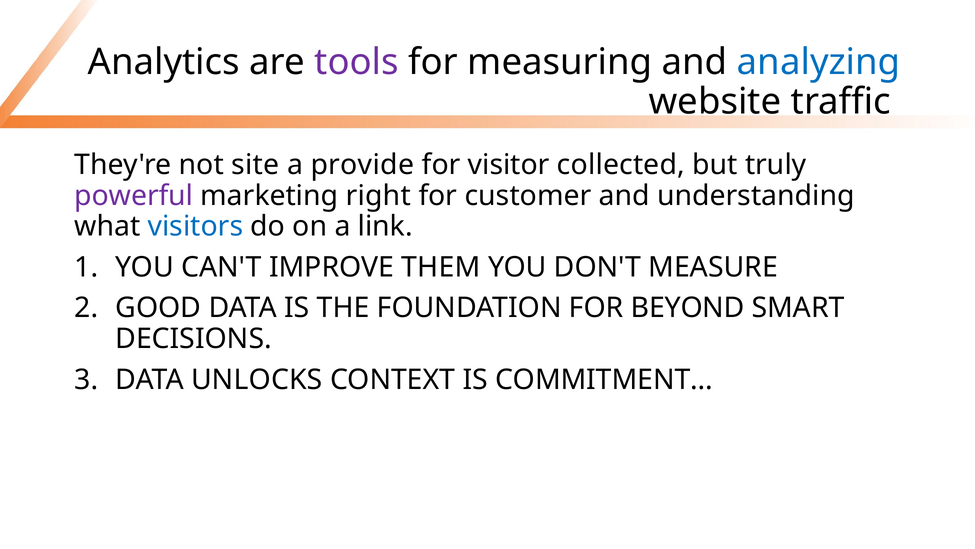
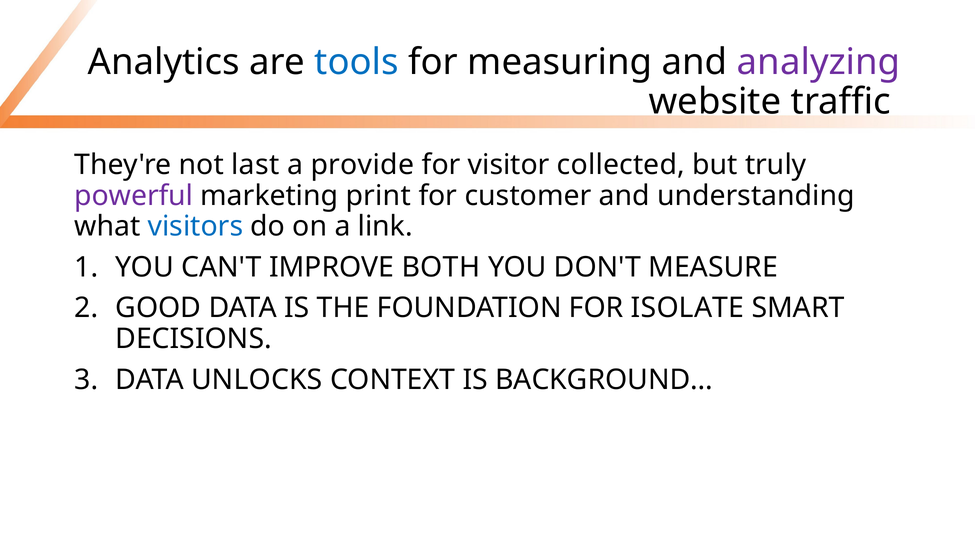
tools colour: purple -> blue
analyzing colour: blue -> purple
site: site -> last
right: right -> print
THEM: THEM -> BOTH
BEYOND: BEYOND -> ISOLATE
COMMITMENT: COMMITMENT -> BACKGROUND
